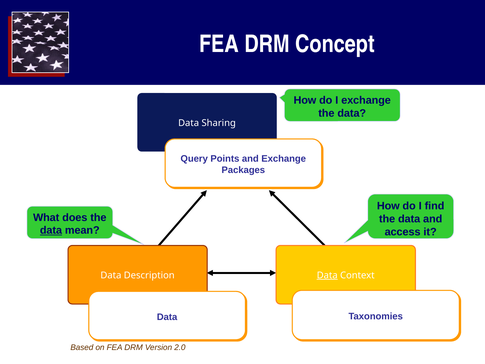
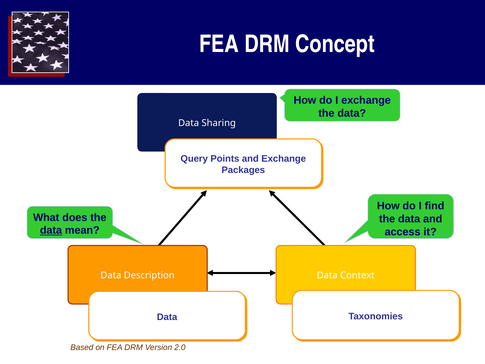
Data at (327, 275) underline: present -> none
